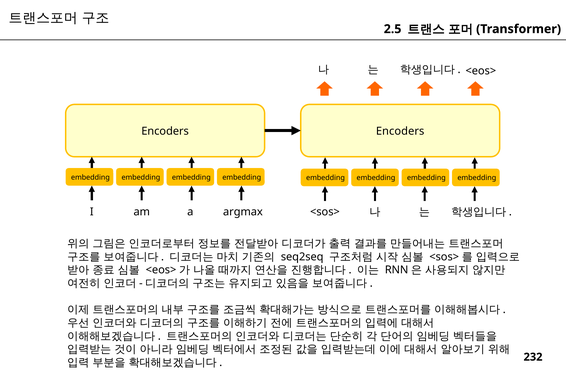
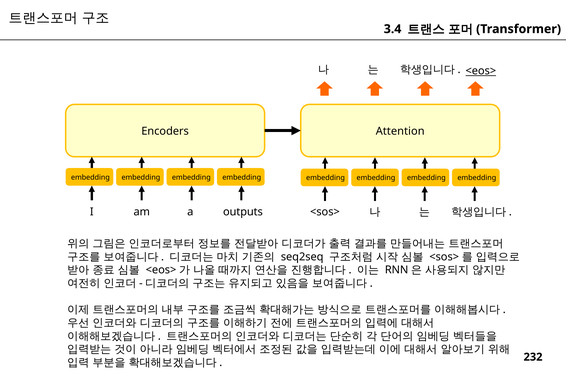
2.5: 2.5 -> 3.4
<eos> underline: none -> present
Encoders Encoders: Encoders -> Attention
argmax: argmax -> outputs
